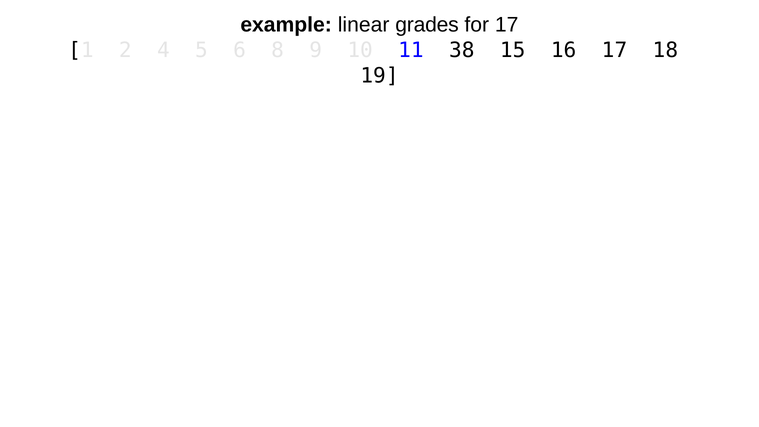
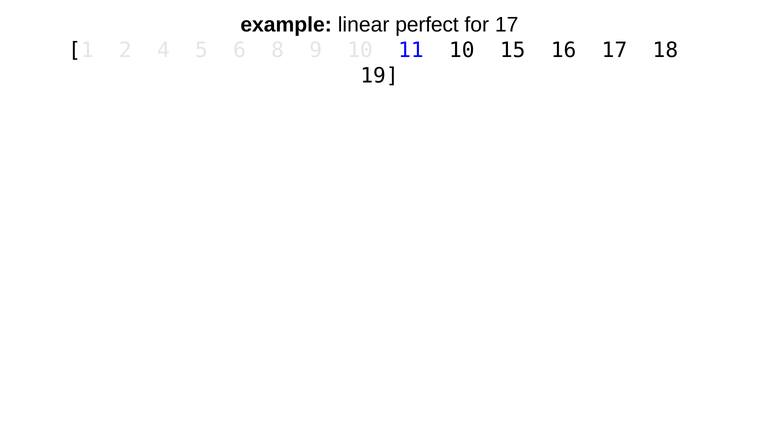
grades: grades -> perfect
11 38: 38 -> 10
